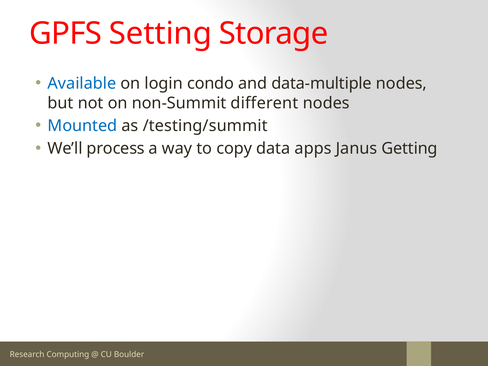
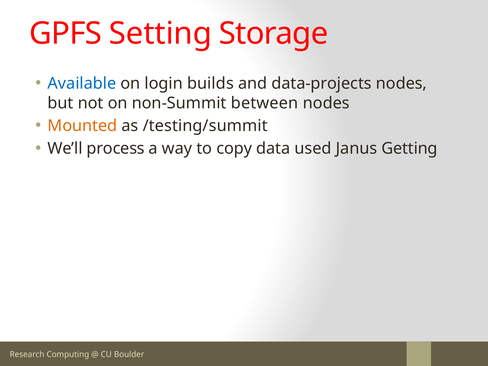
condo: condo -> builds
data-multiple: data-multiple -> data-projects
different: different -> between
Mounted colour: blue -> orange
apps: apps -> used
